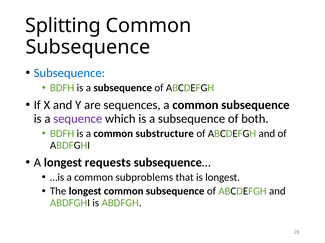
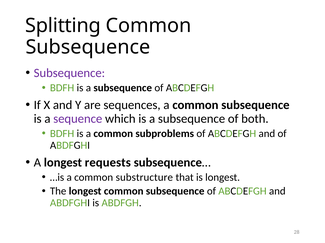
Subsequence at (69, 73) colour: blue -> purple
substructure: substructure -> subproblems
subproblems: subproblems -> substructure
